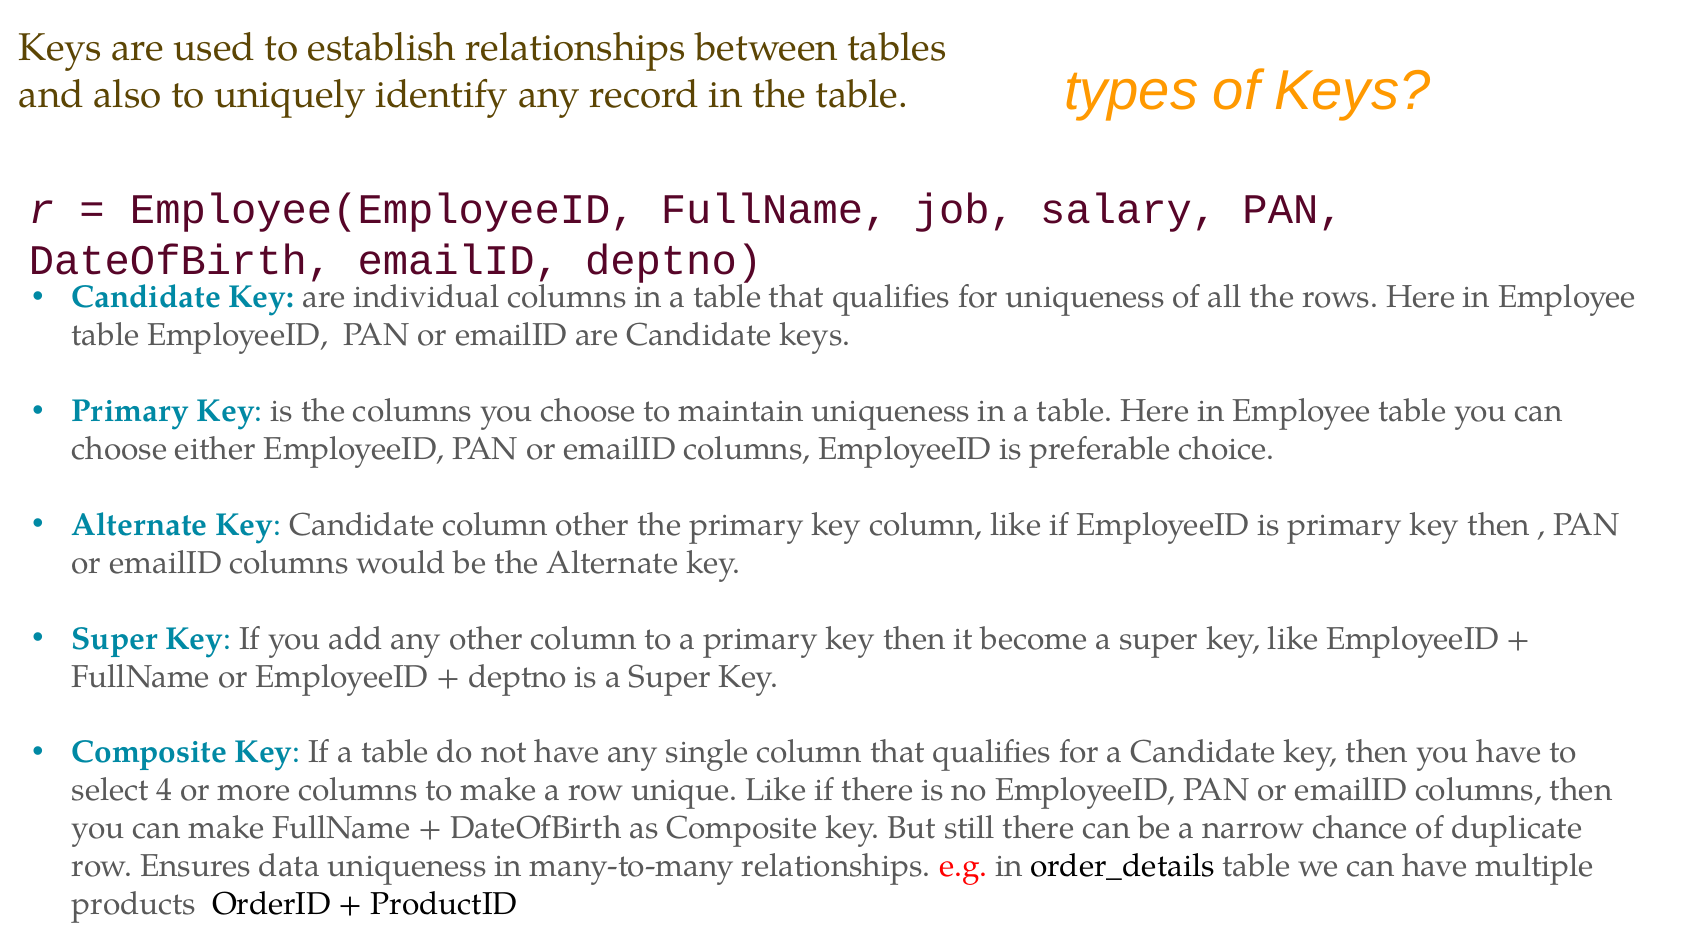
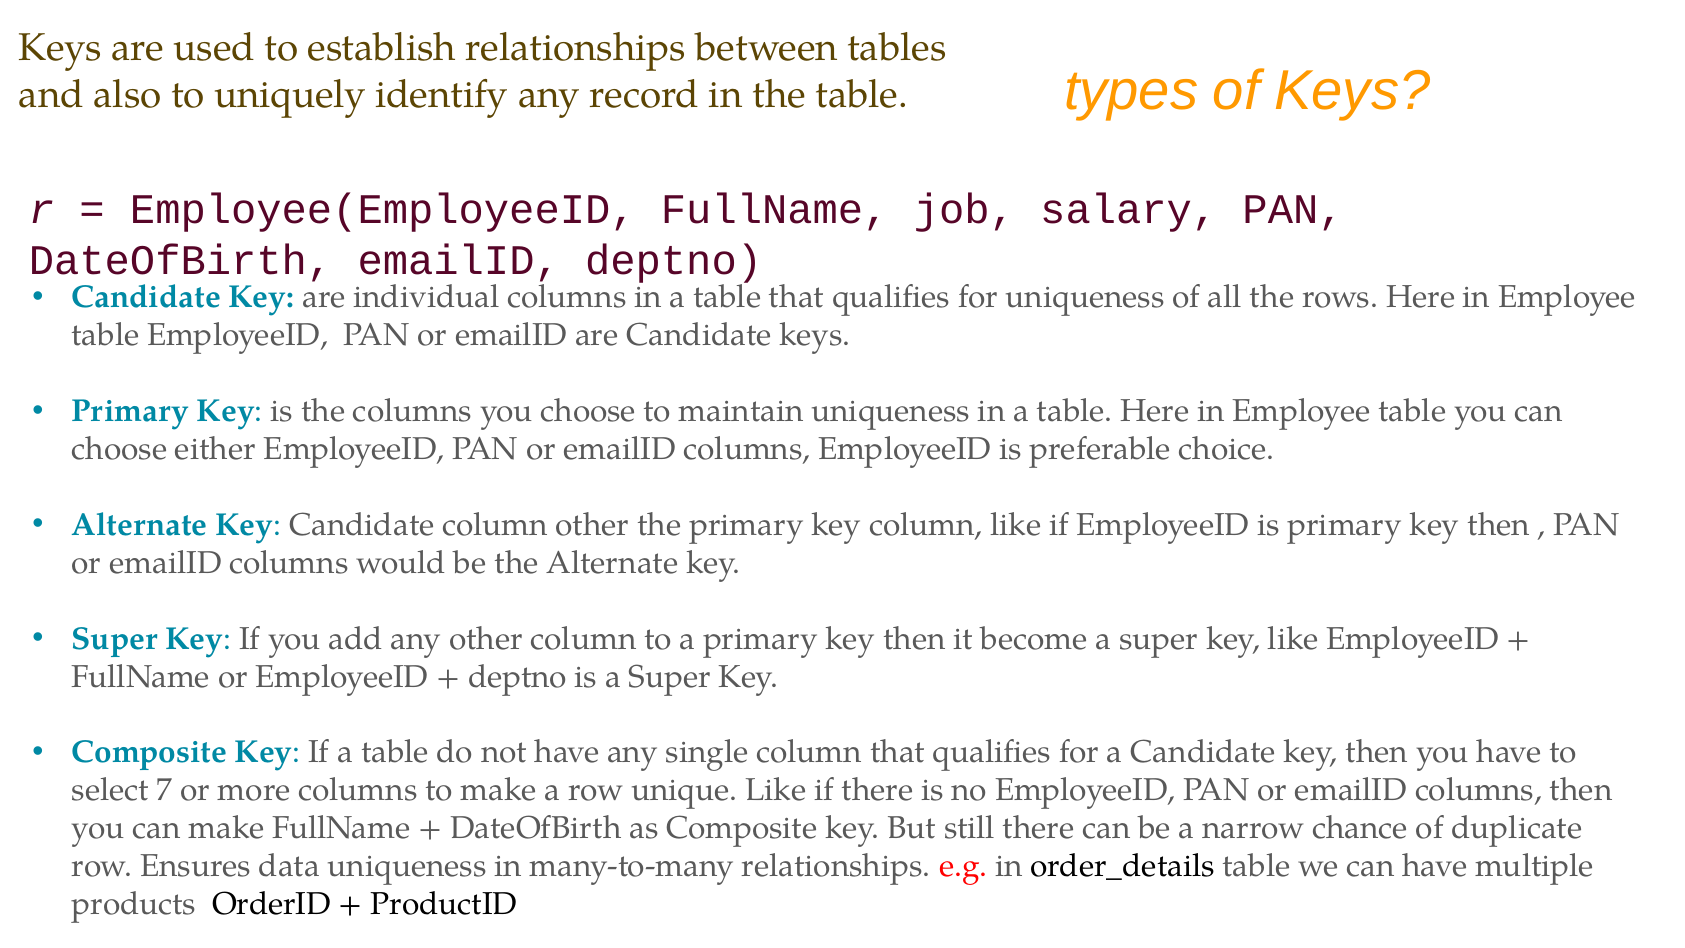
4: 4 -> 7
